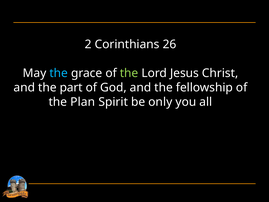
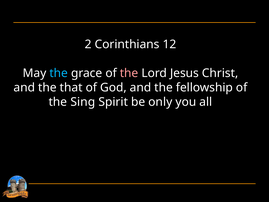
26: 26 -> 12
the at (129, 73) colour: light green -> pink
part: part -> that
Plan: Plan -> Sing
